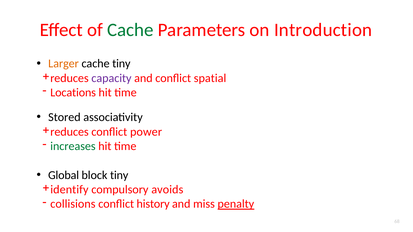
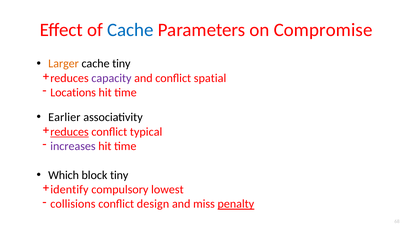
Cache at (130, 30) colour: green -> blue
Introduction: Introduction -> Compromise
Stored: Stored -> Earlier
reduces at (69, 132) underline: none -> present
power: power -> typical
increases colour: green -> purple
Global: Global -> Which
avoids: avoids -> lowest
history: history -> design
